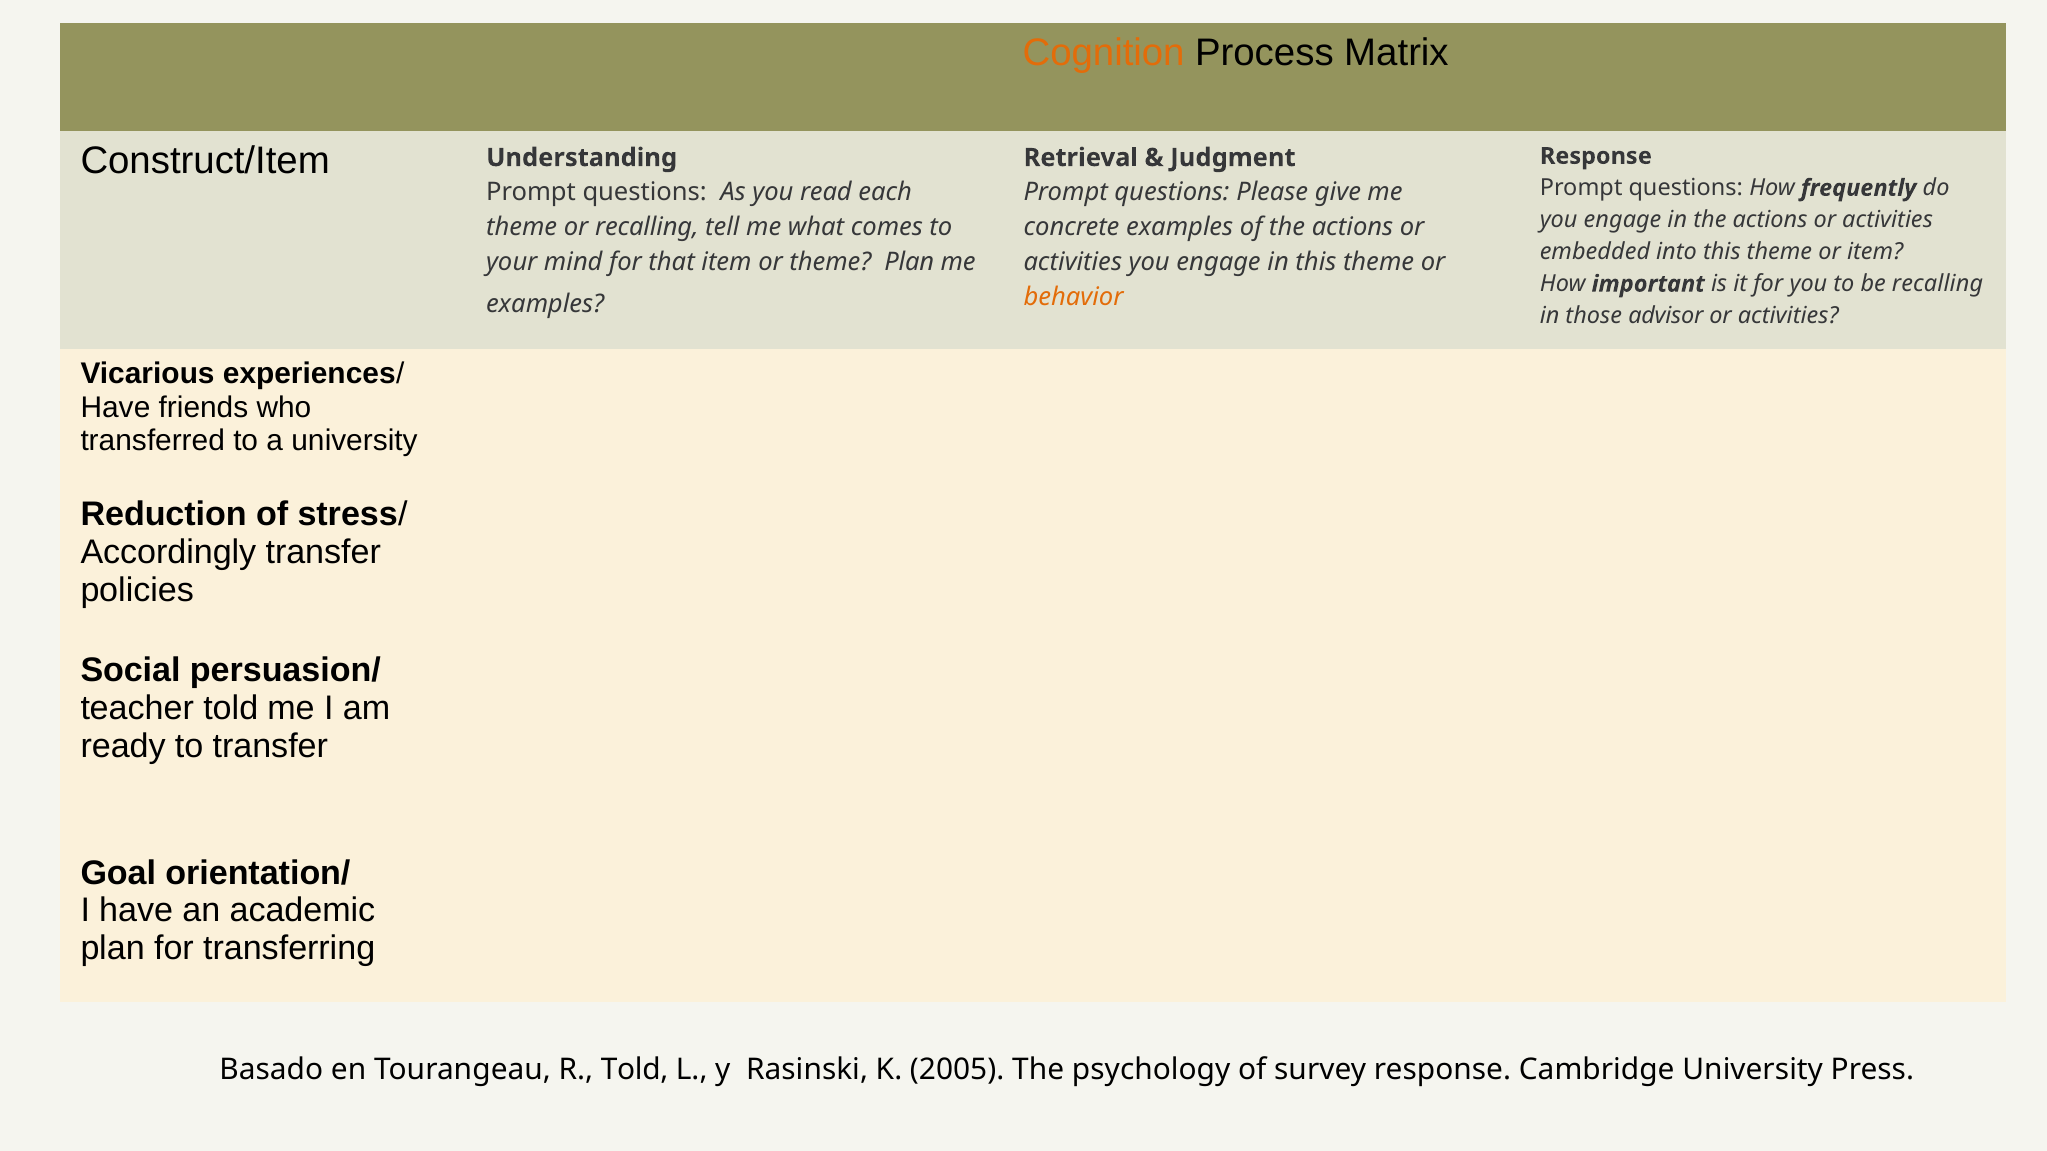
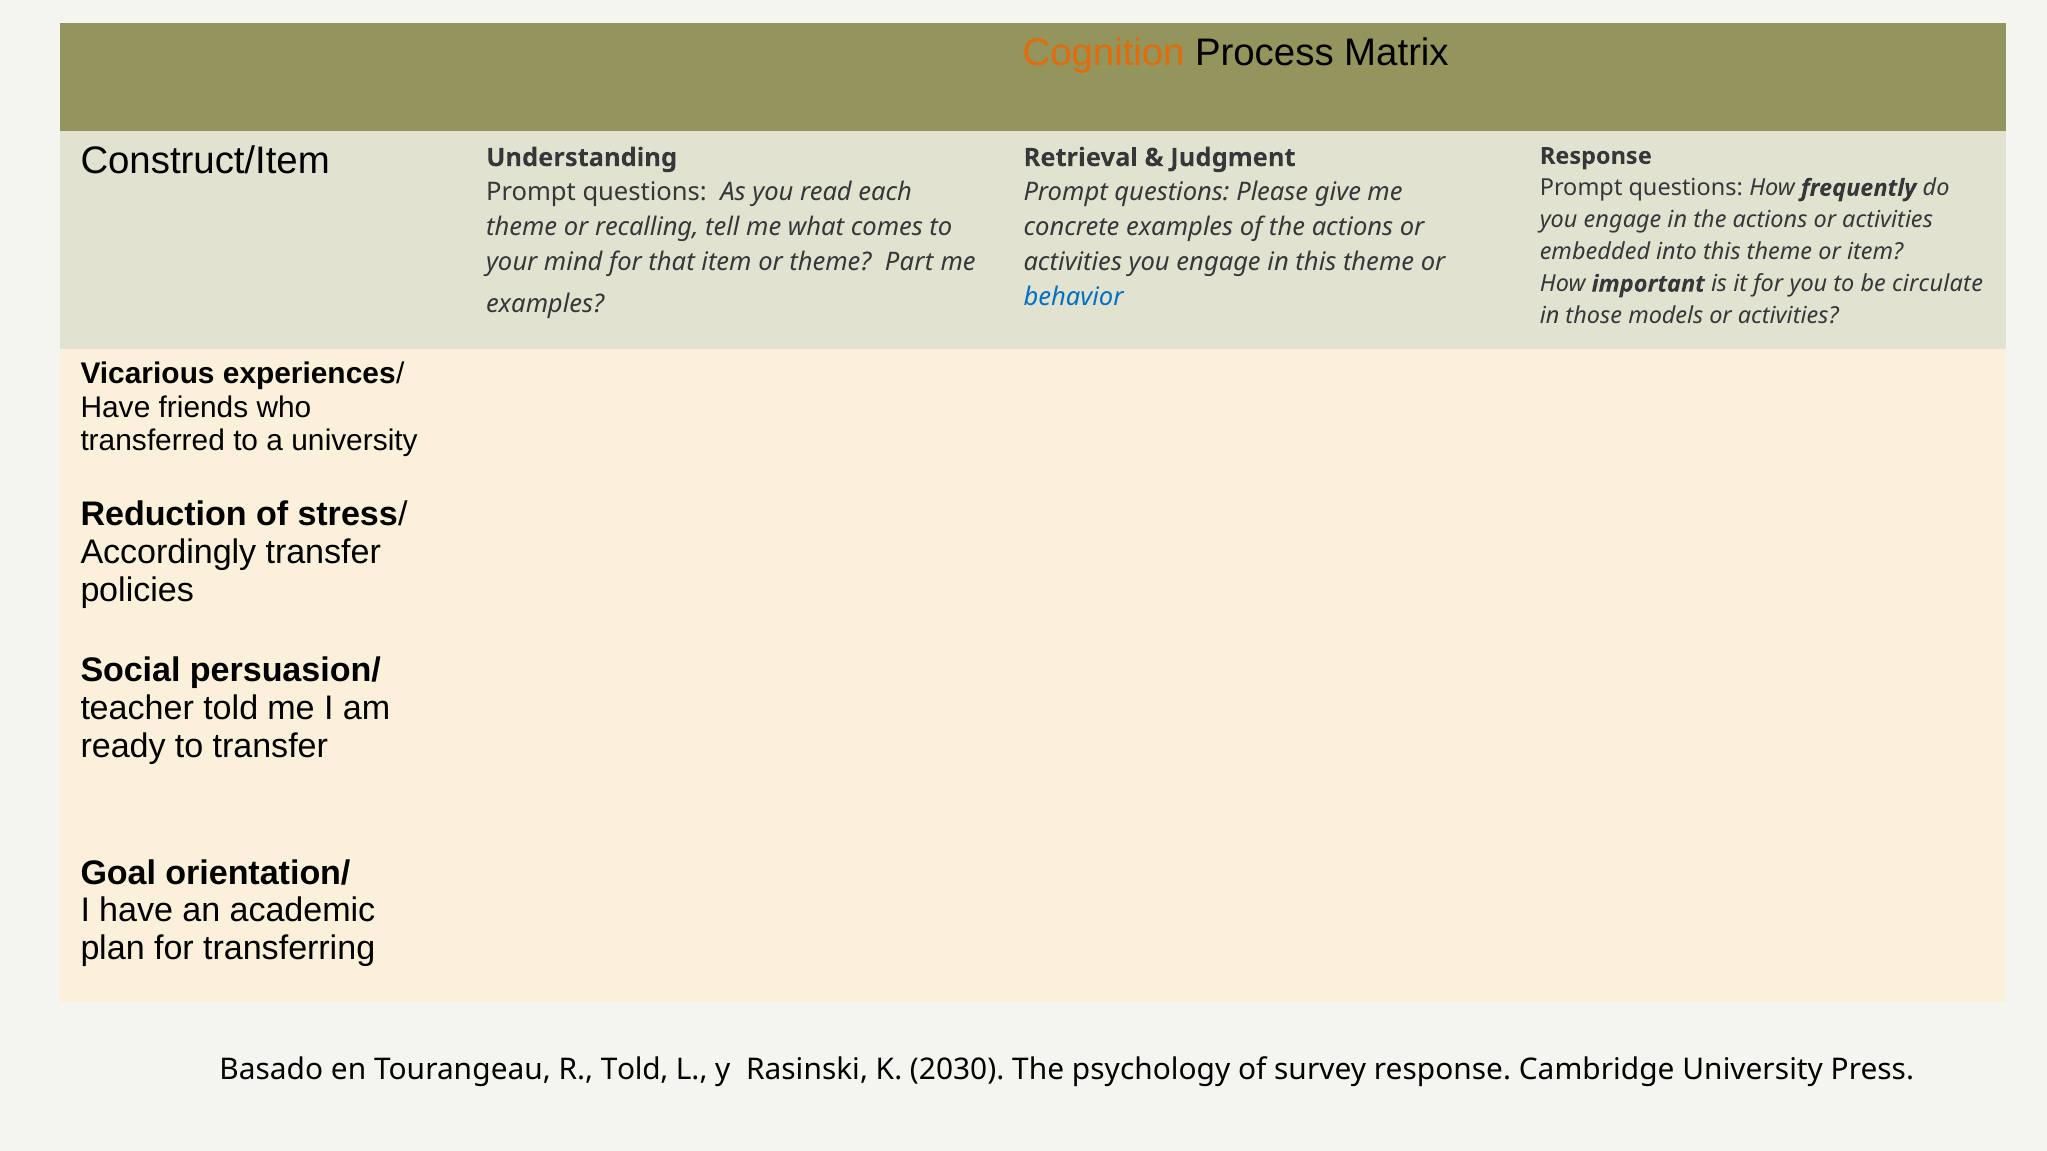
theme Plan: Plan -> Part
be recalling: recalling -> circulate
behavior colour: orange -> blue
advisor: advisor -> models
2005: 2005 -> 2030
